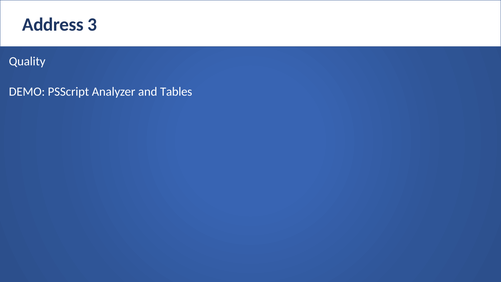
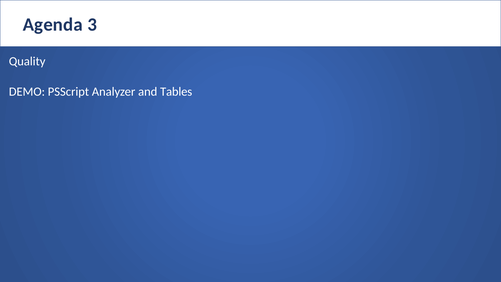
Address: Address -> Agenda
